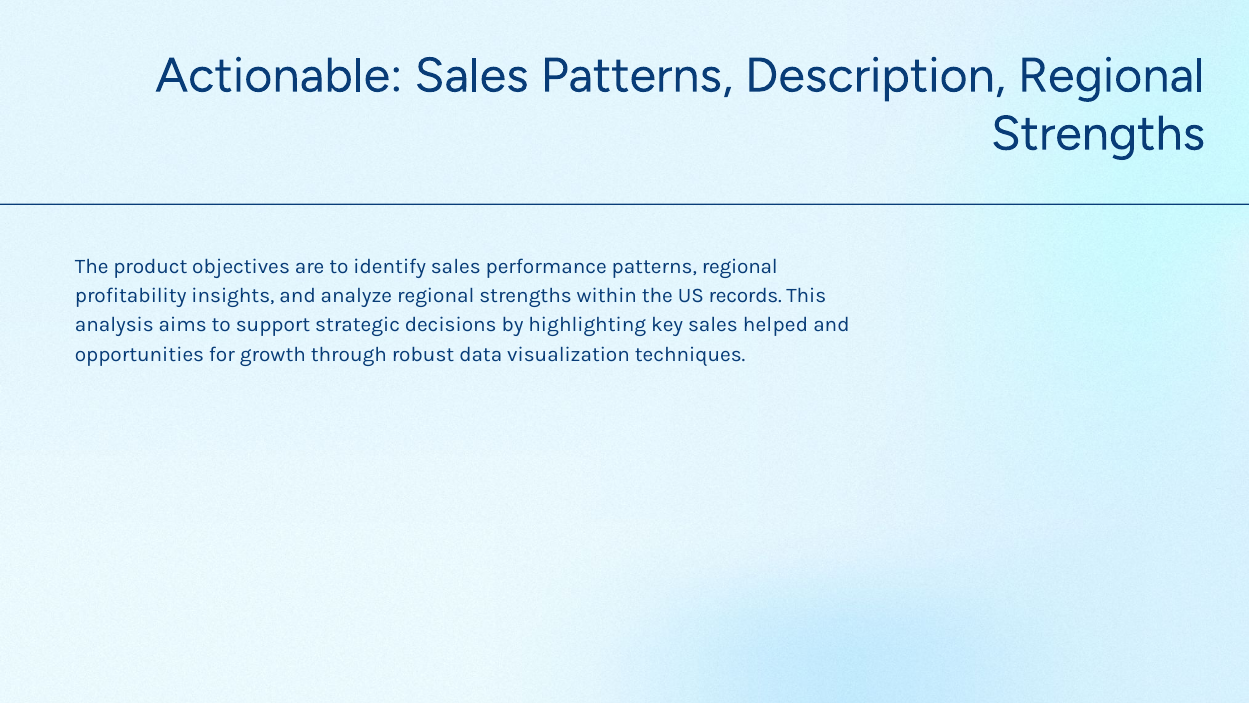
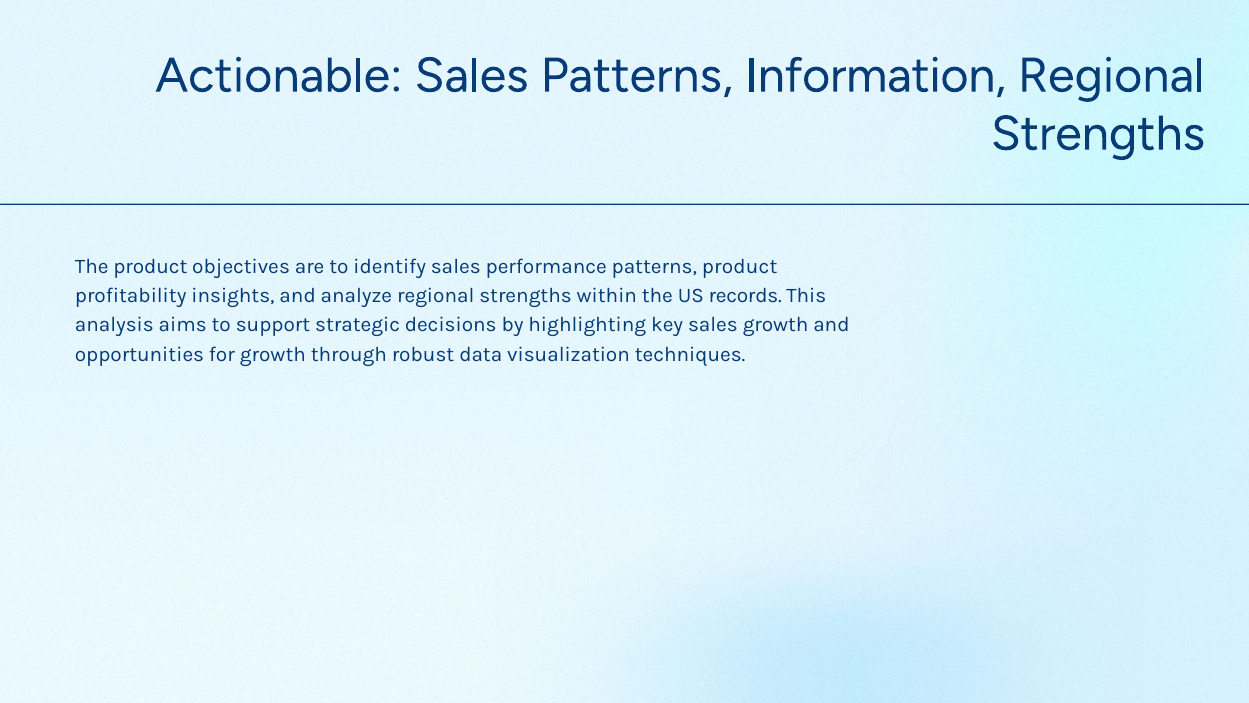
Description: Description -> Information
patterns regional: regional -> product
sales helped: helped -> growth
